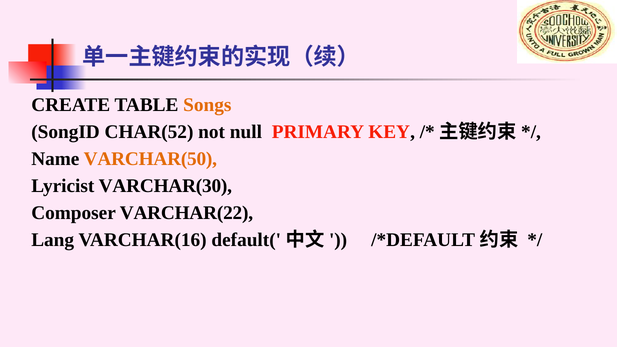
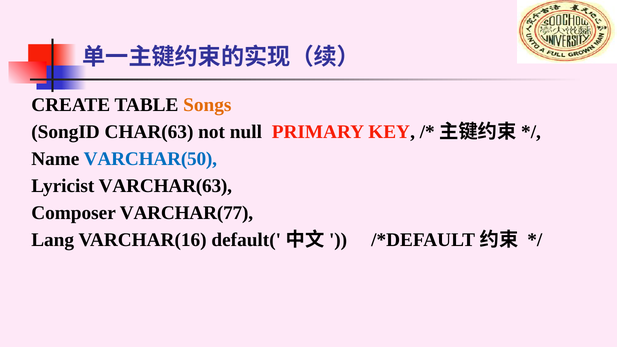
CHAR(52: CHAR(52 -> CHAR(63
VARCHAR(50 colour: orange -> blue
VARCHAR(30: VARCHAR(30 -> VARCHAR(63
VARCHAR(22: VARCHAR(22 -> VARCHAR(77
